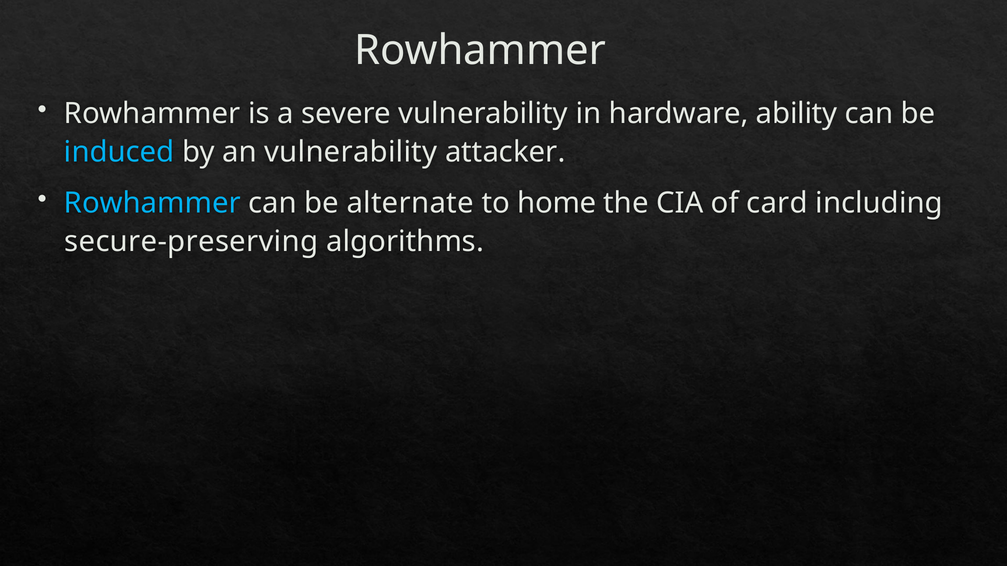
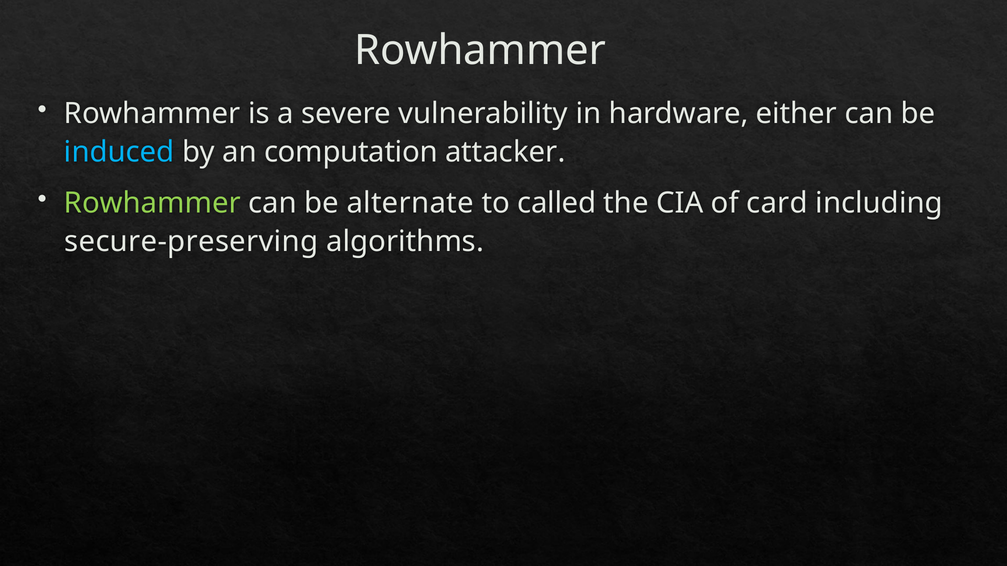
ability: ability -> either
an vulnerability: vulnerability -> computation
Rowhammer at (152, 203) colour: light blue -> light green
home: home -> called
